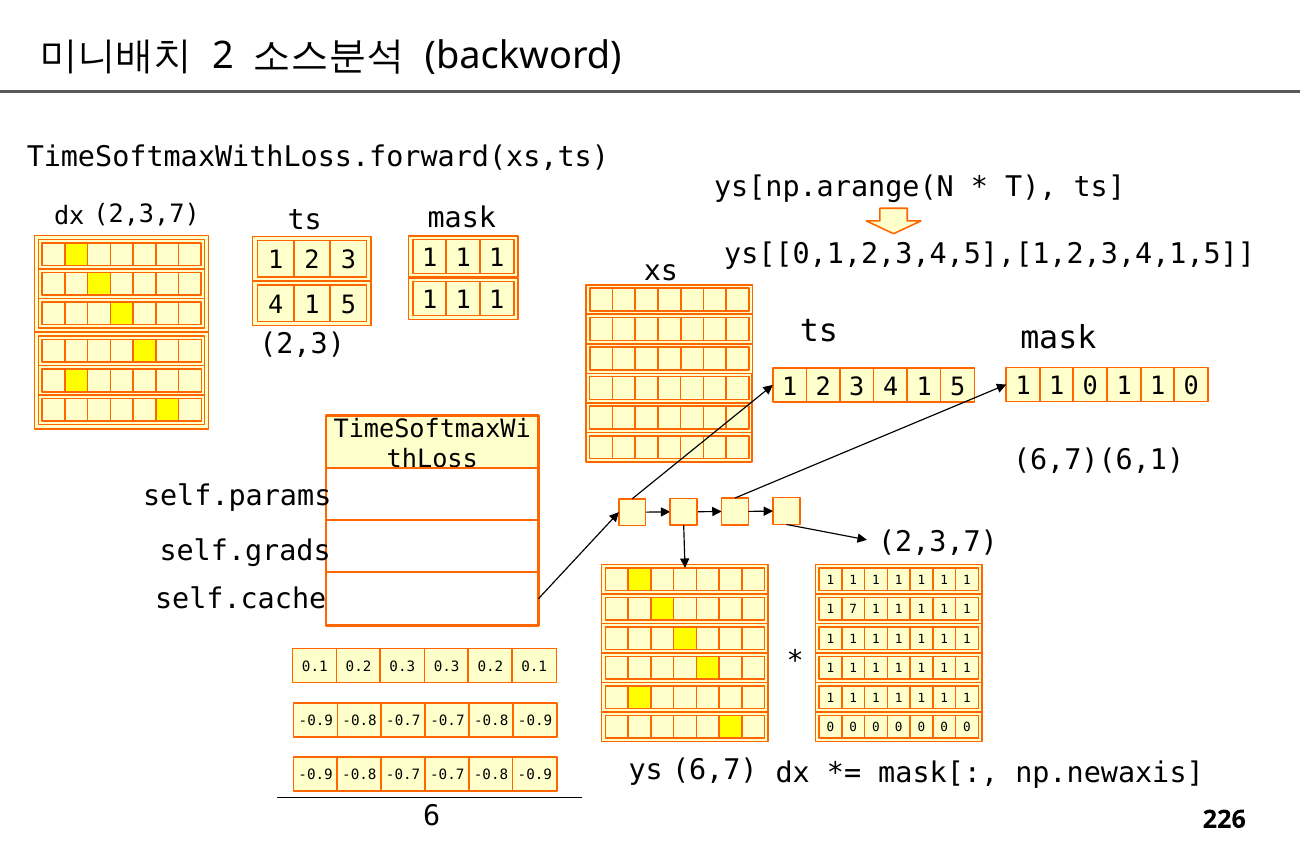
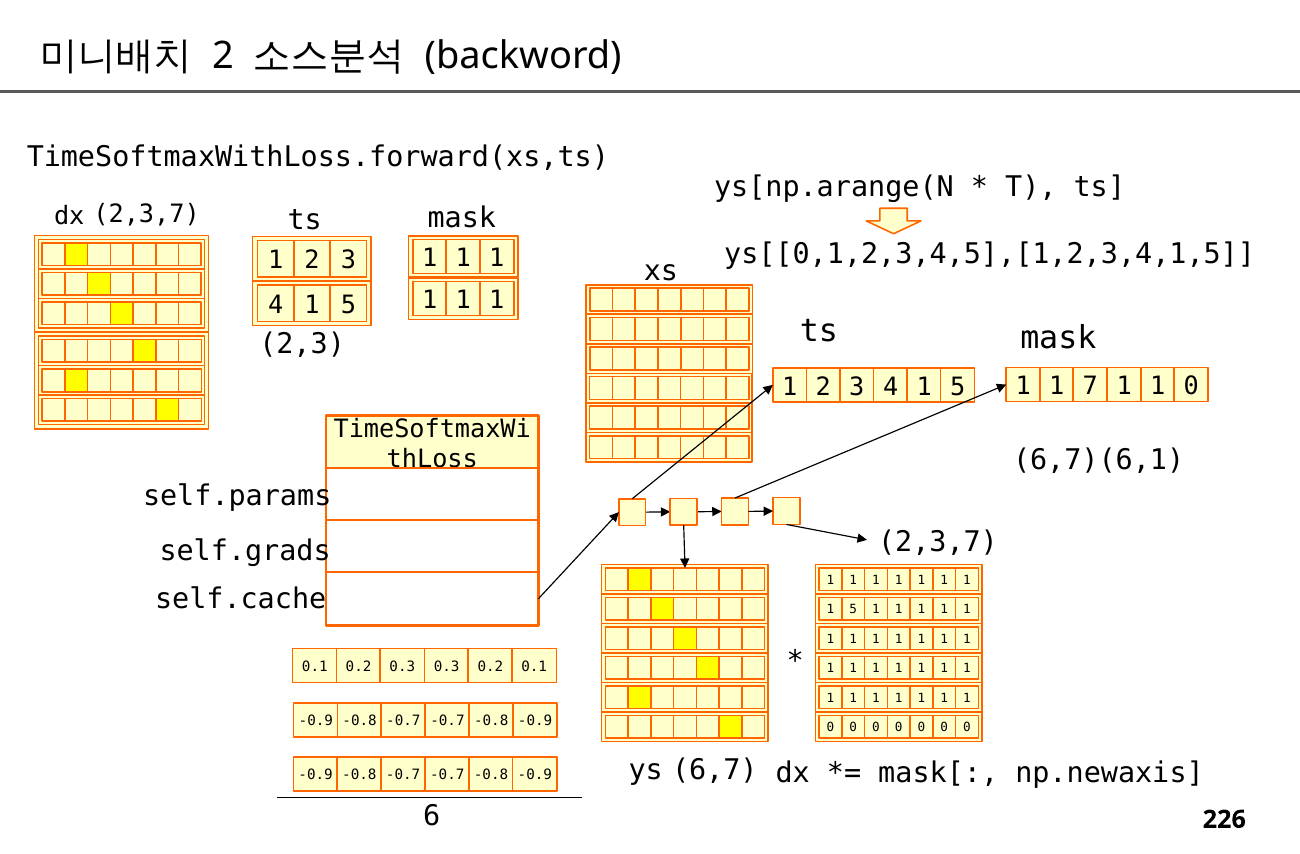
3 1 1 0: 0 -> 7
7 at (853, 610): 7 -> 5
